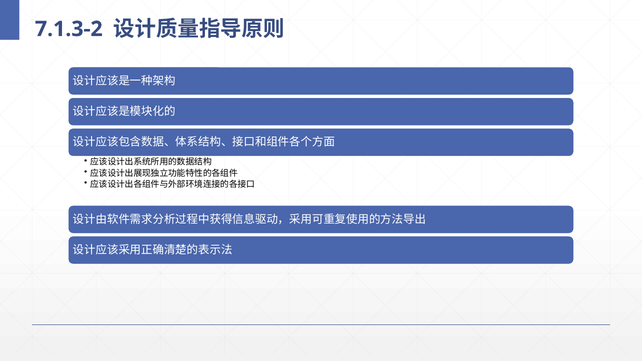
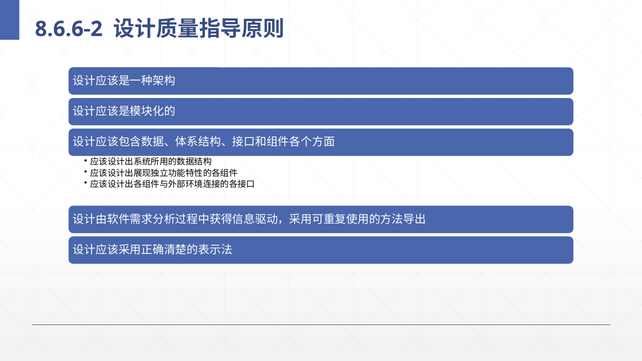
7.1.3-2: 7.1.3-2 -> 8.6.6-2
